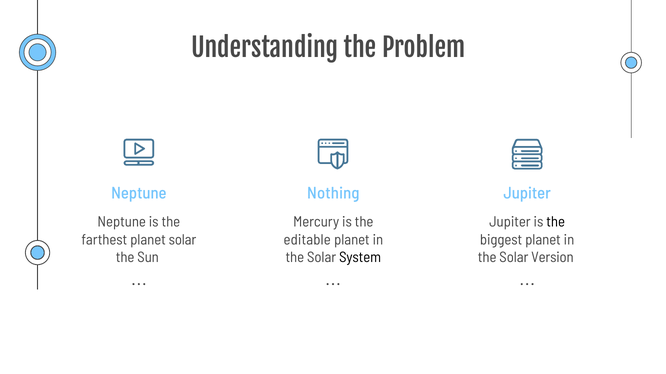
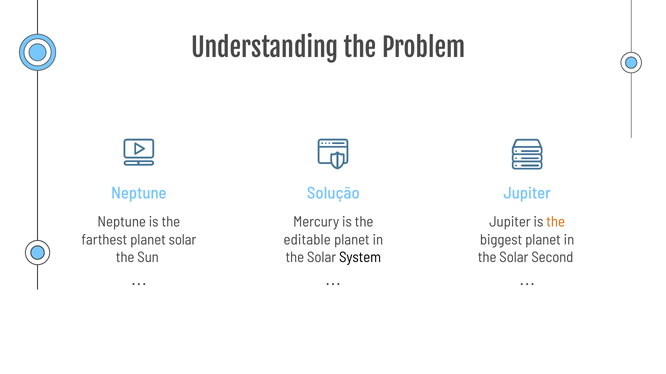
Nothing: Nothing -> Solução
the at (556, 222) colour: black -> orange
Version: Version -> Second
